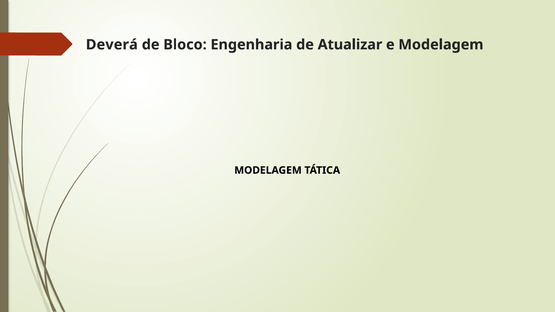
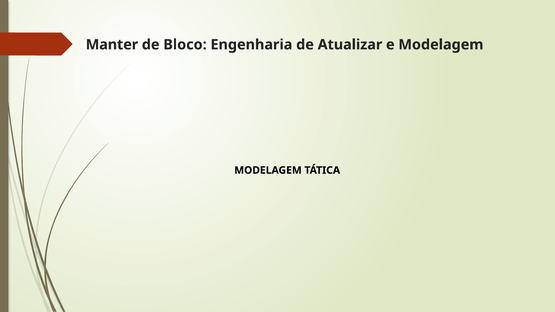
Deverá: Deverá -> Manter
